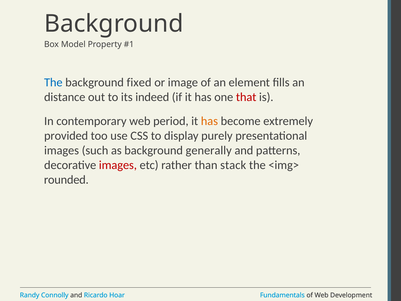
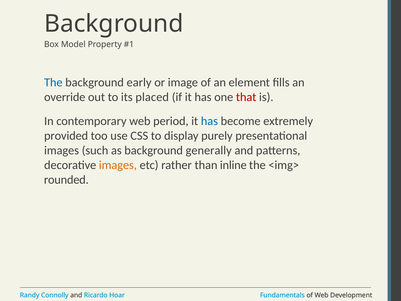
fixed: fixed -> early
distance: distance -> override
indeed: indeed -> placed
has at (209, 121) colour: orange -> blue
images at (118, 165) colour: red -> orange
stack: stack -> inline
